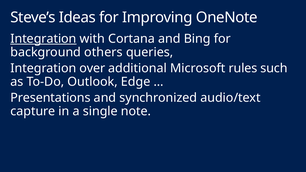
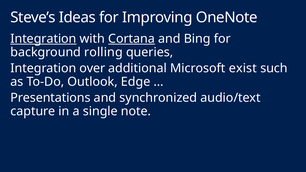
Cortana underline: none -> present
others: others -> rolling
rules: rules -> exist
